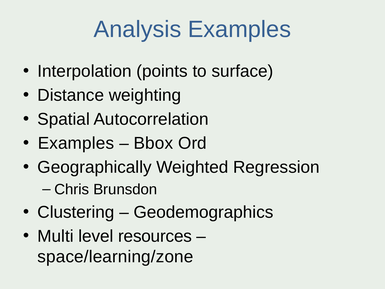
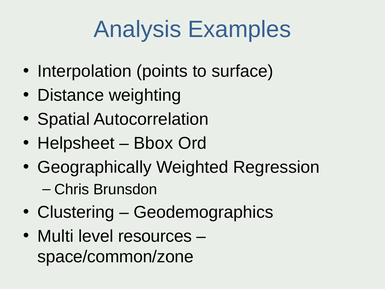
Examples at (76, 143): Examples -> Helpsheet
space/learning/zone: space/learning/zone -> space/common/zone
